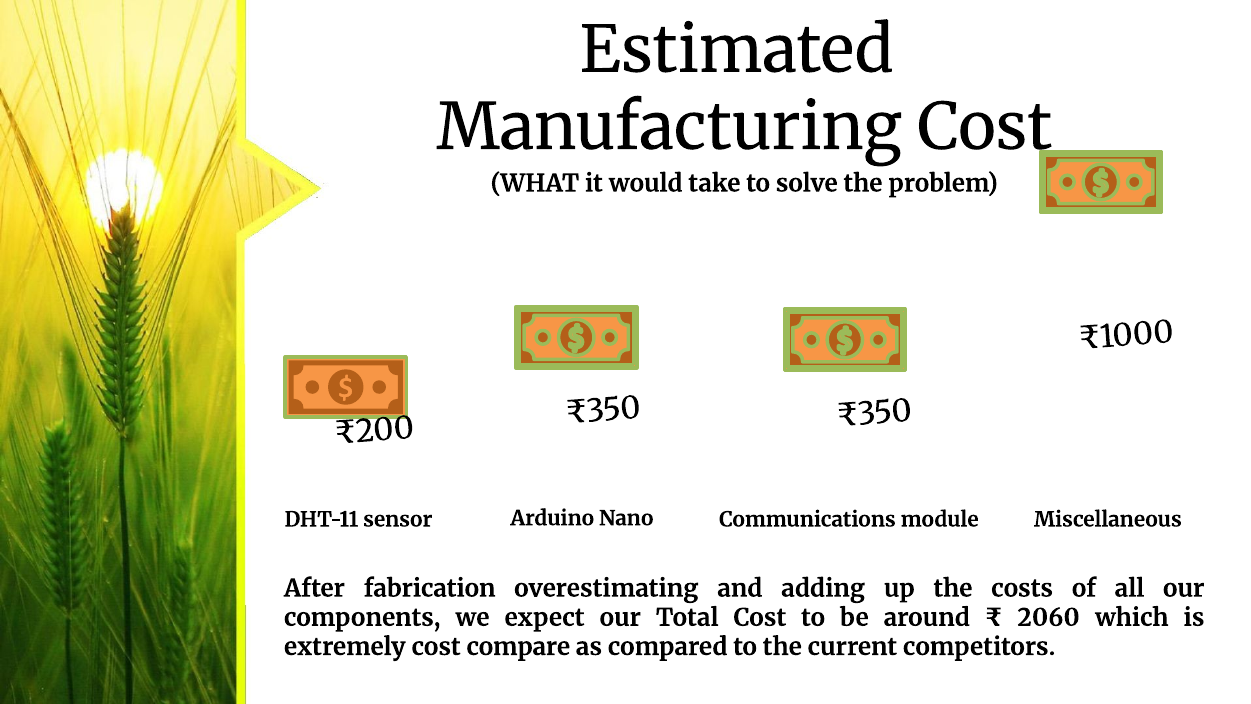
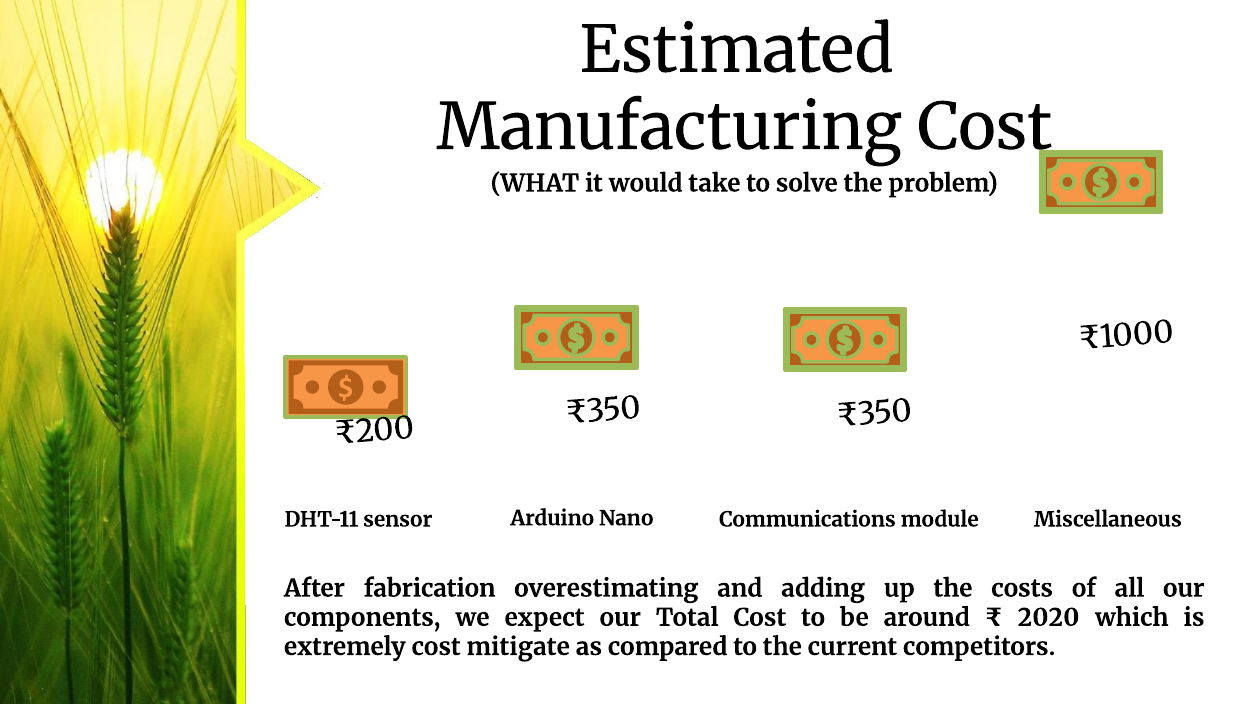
2060: 2060 -> 2020
compare: compare -> mitigate
